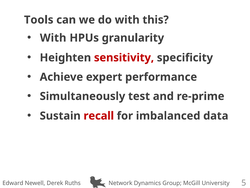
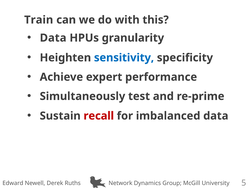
Tools: Tools -> Train
With at (53, 38): With -> Data
sensitivity colour: red -> blue
